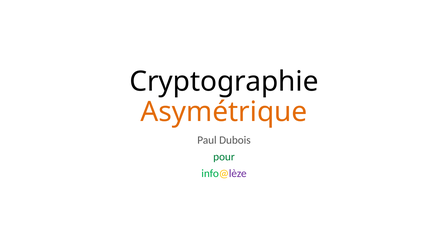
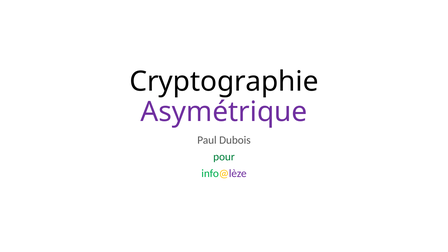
Asymétrique colour: orange -> purple
